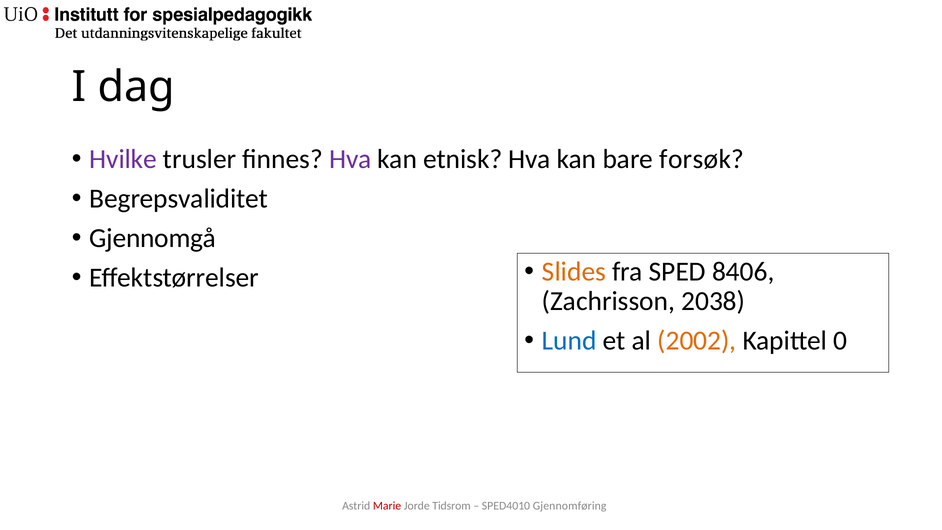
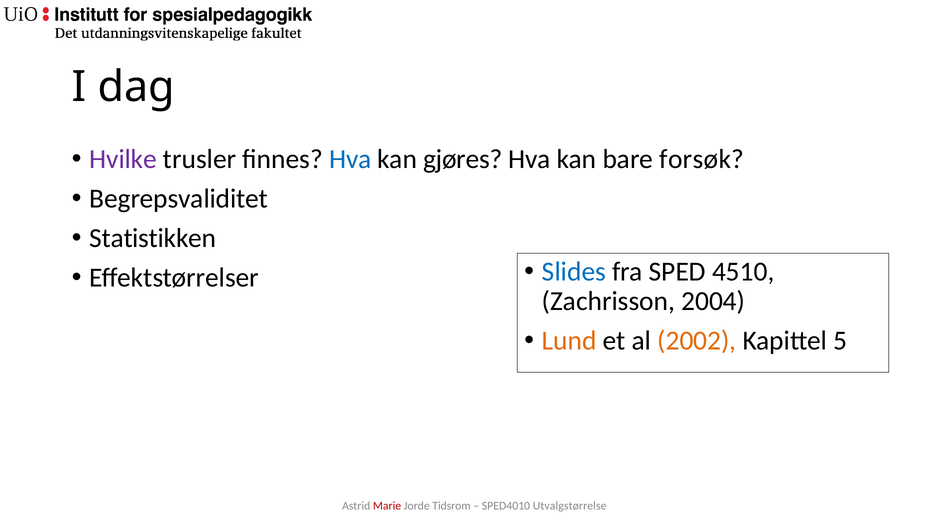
Hva at (350, 159) colour: purple -> blue
etnisk: etnisk -> gjøres
Gjennomgå: Gjennomgå -> Statistikken
Slides colour: orange -> blue
8406: 8406 -> 4510
2038: 2038 -> 2004
Lund colour: blue -> orange
0: 0 -> 5
Gjennomføring: Gjennomføring -> Utvalgstørrelse
